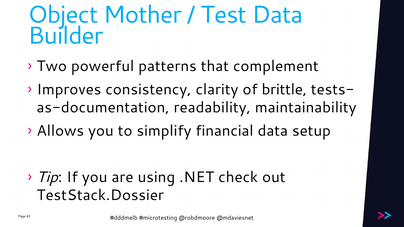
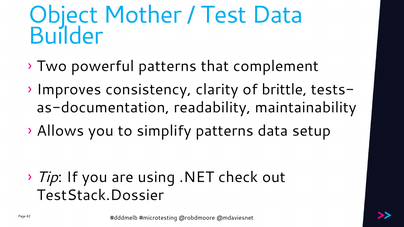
simplify financial: financial -> patterns
